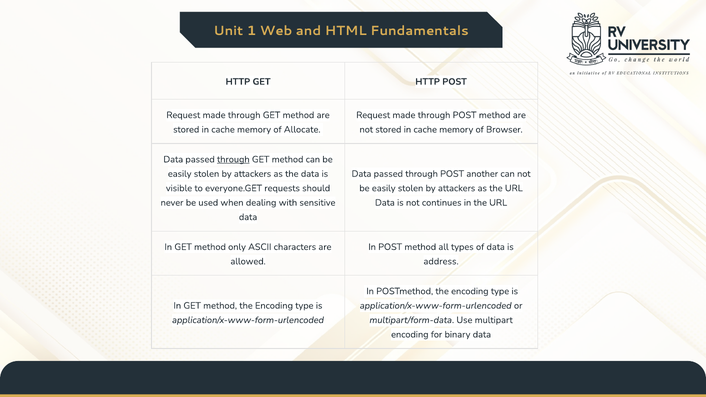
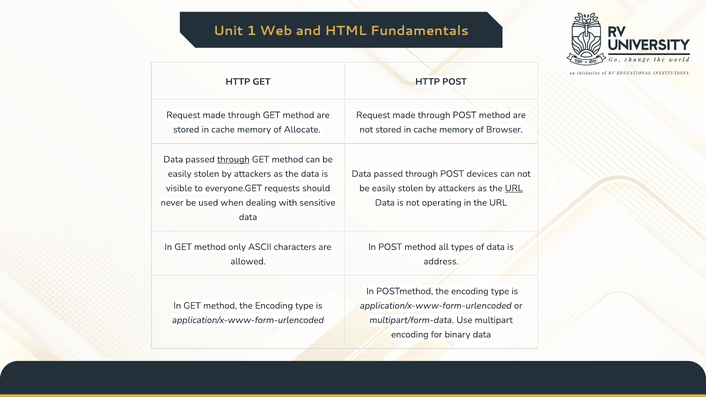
another: another -> devices
URL at (514, 188) underline: none -> present
continues: continues -> operating
